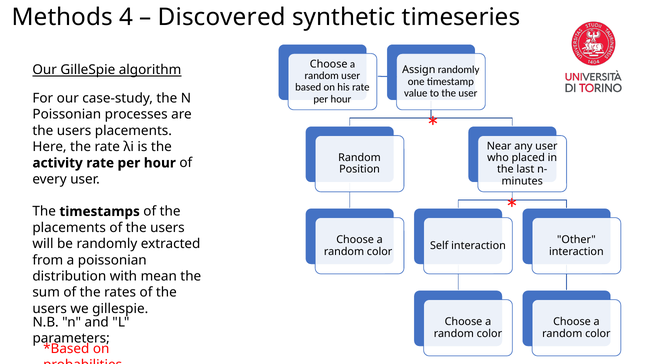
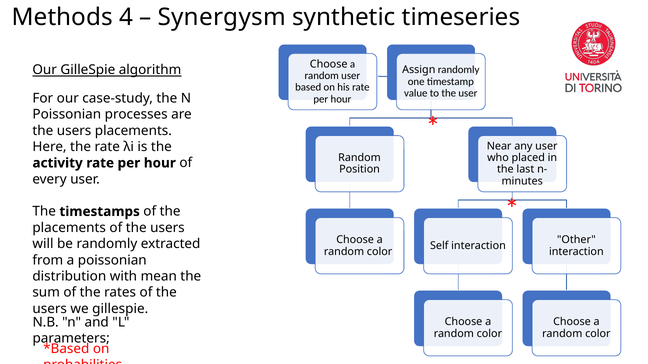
Discovered: Discovered -> Synergysm
